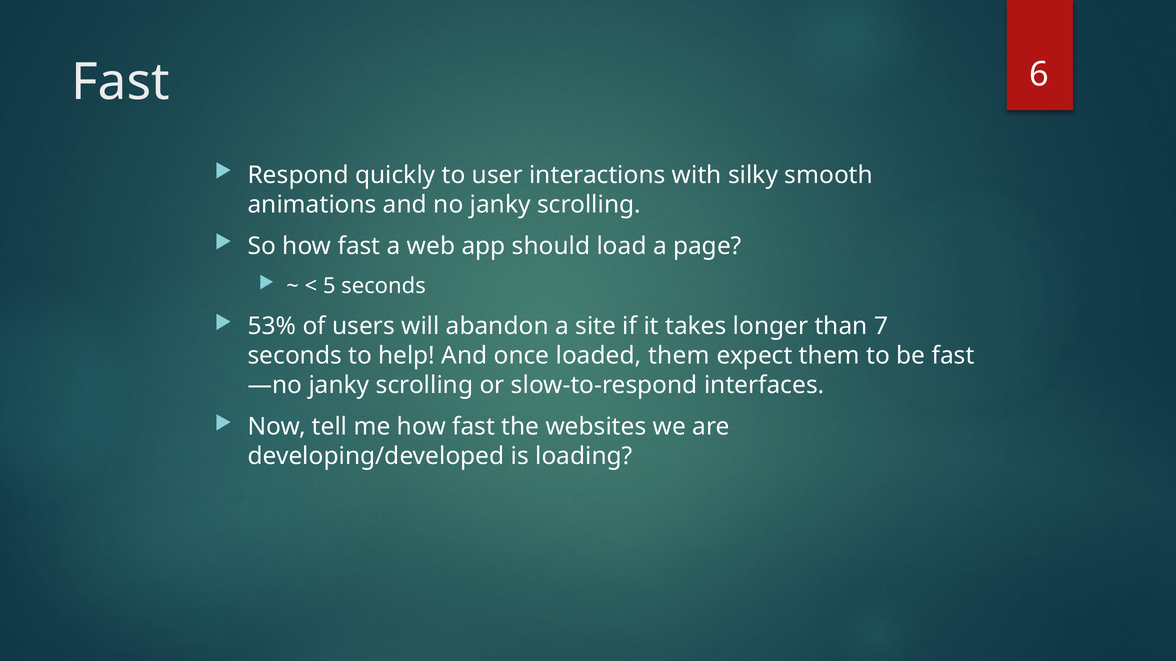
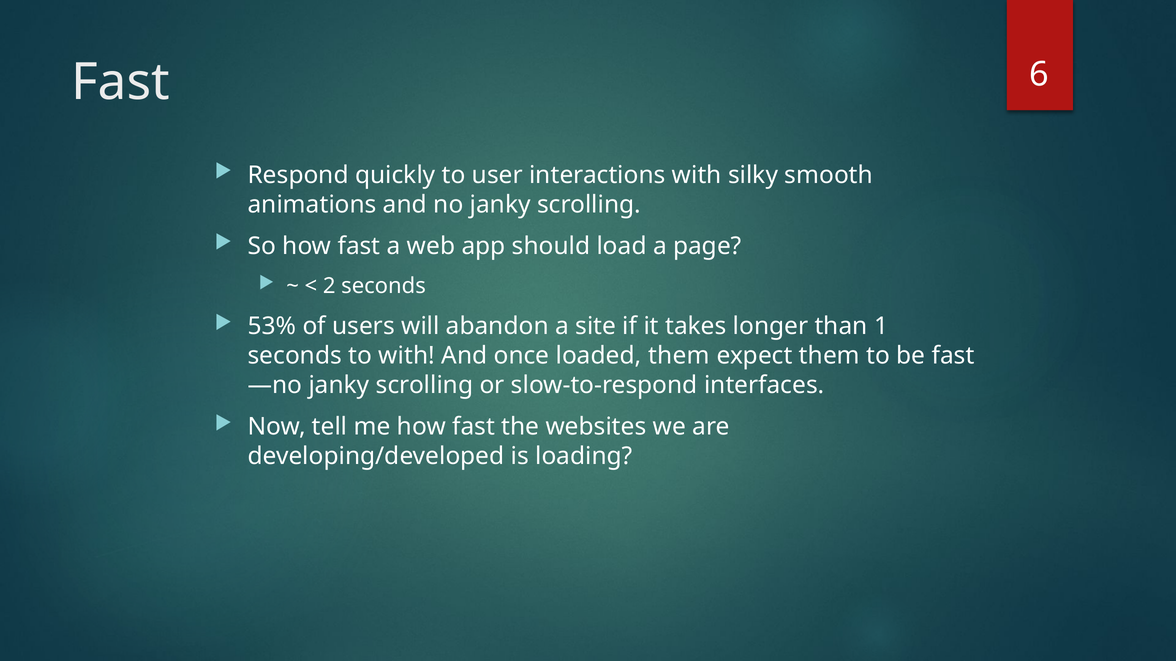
5: 5 -> 2
7: 7 -> 1
to help: help -> with
